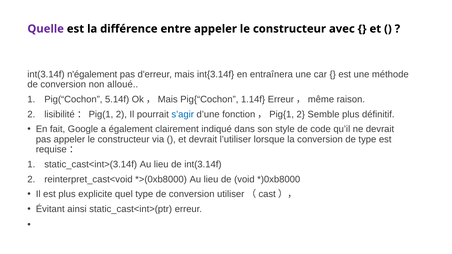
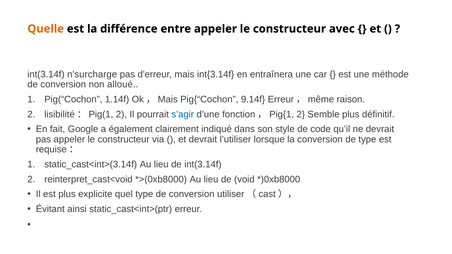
Quelle colour: purple -> orange
n'également: n'également -> n'surcharge
5.14f: 5.14f -> 1.14f
1.14f: 1.14f -> 9.14f
